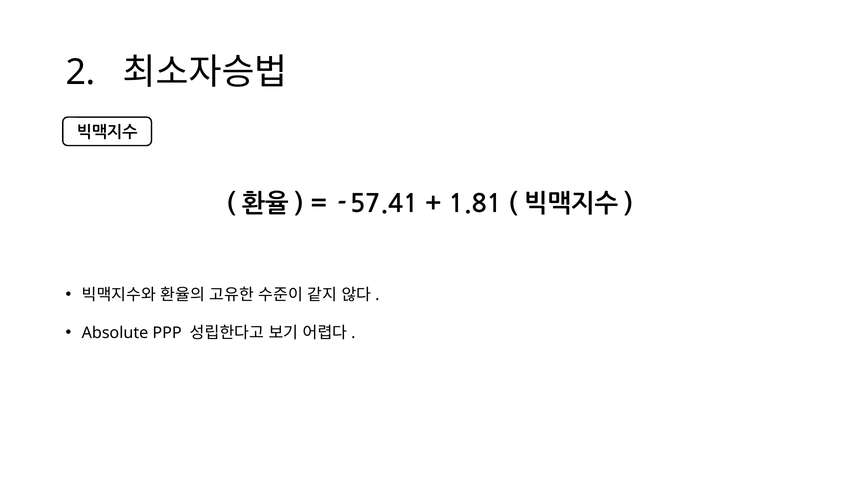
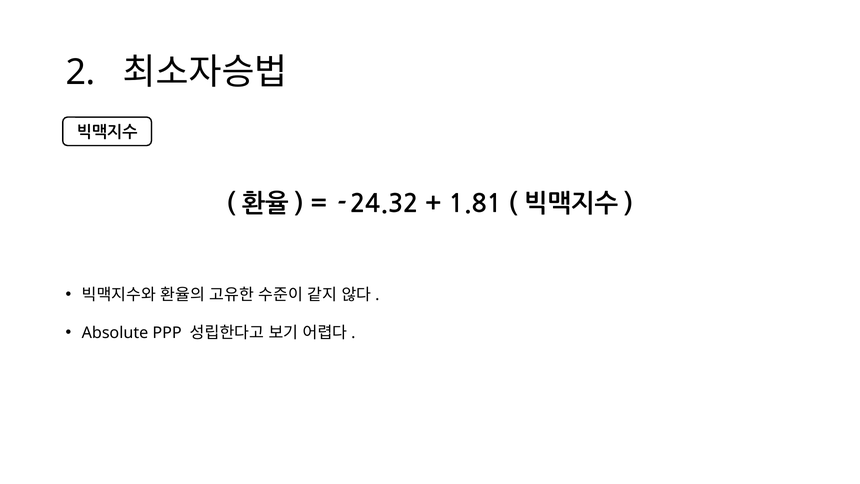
57.41: 57.41 -> 24.32
